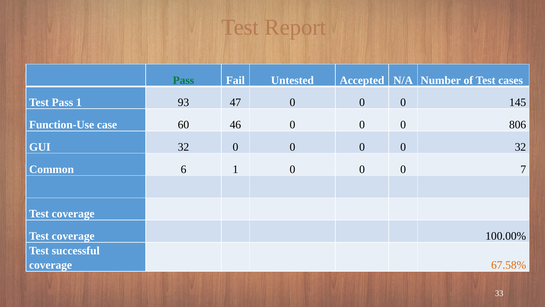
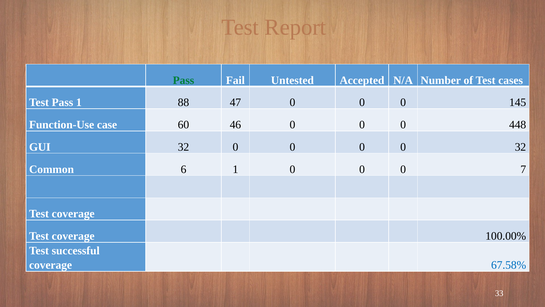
93: 93 -> 88
806: 806 -> 448
67.58% colour: orange -> blue
